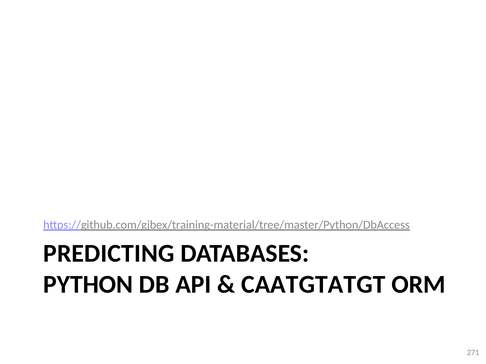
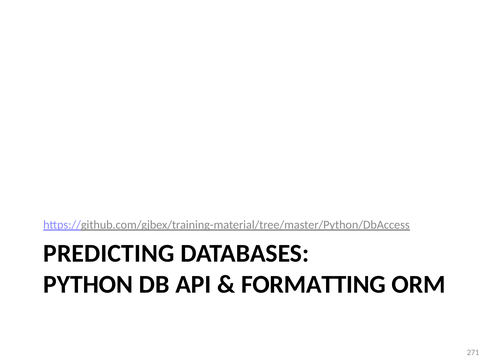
CAATGTATGT: CAATGTATGT -> FORMATTING
